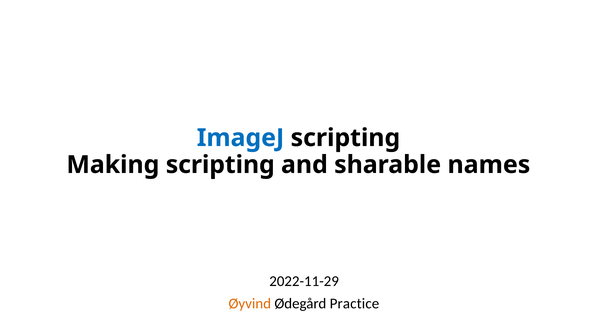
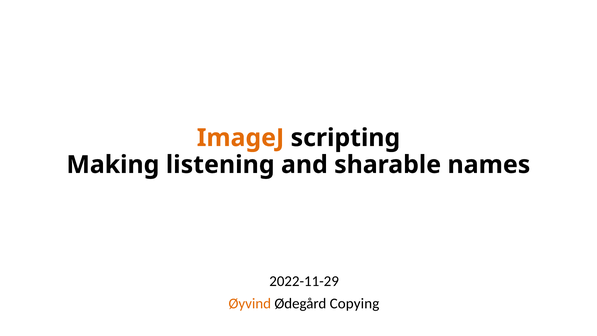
ImageJ colour: blue -> orange
Making scripting: scripting -> listening
Practice: Practice -> Copying
